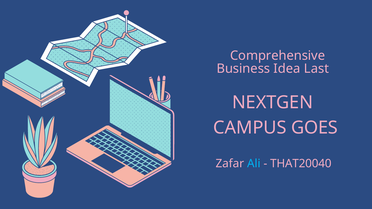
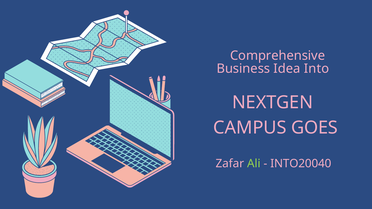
Last: Last -> Into
Ali colour: light blue -> light green
THAT20040: THAT20040 -> INTO20040
